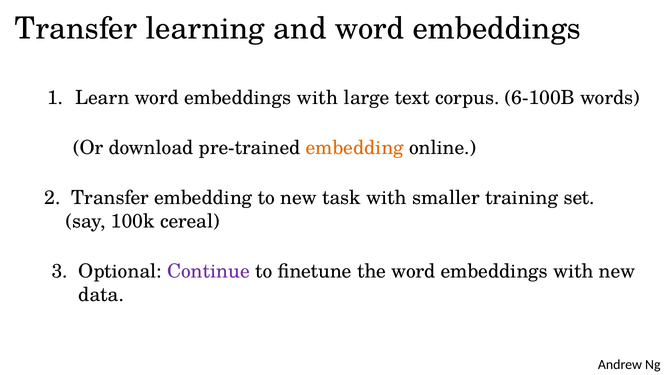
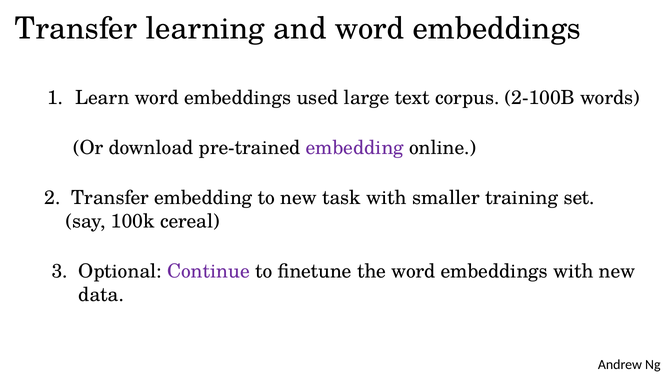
Learn word embeddings with: with -> used
6-100B: 6-100B -> 2-100B
embedding at (355, 148) colour: orange -> purple
